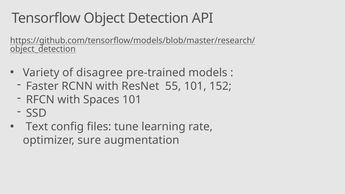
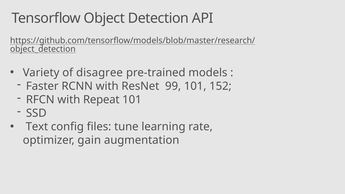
55: 55 -> 99
Spaces: Spaces -> Repeat
sure: sure -> gain
